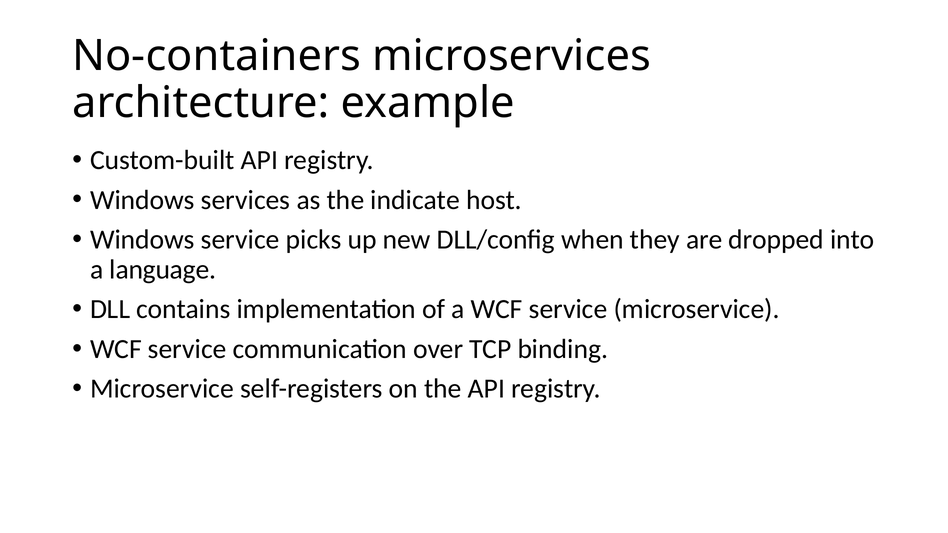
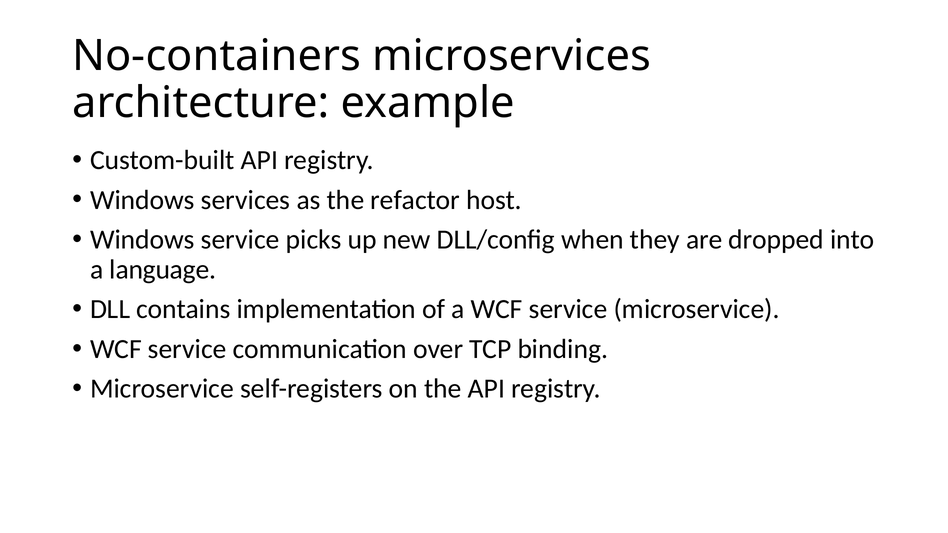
indicate: indicate -> refactor
